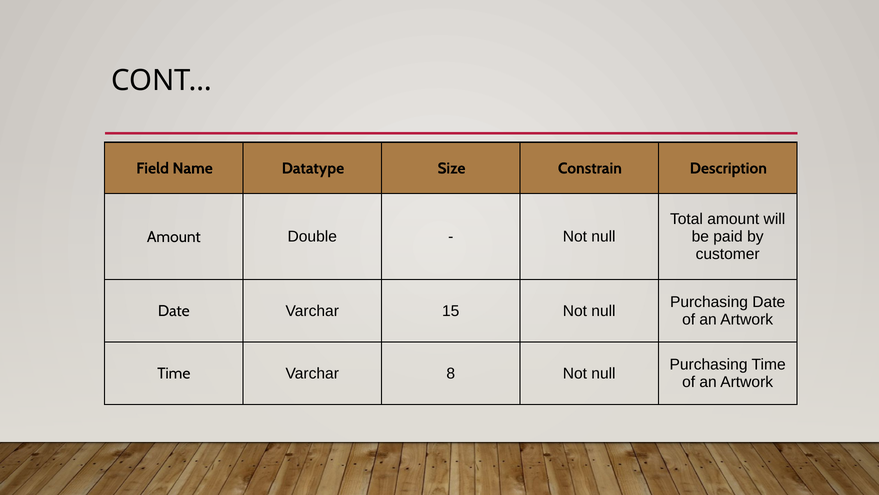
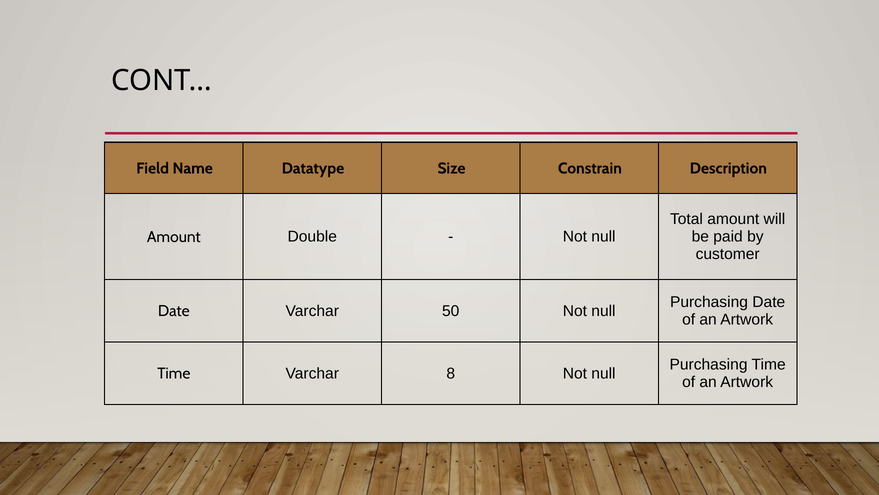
15: 15 -> 50
